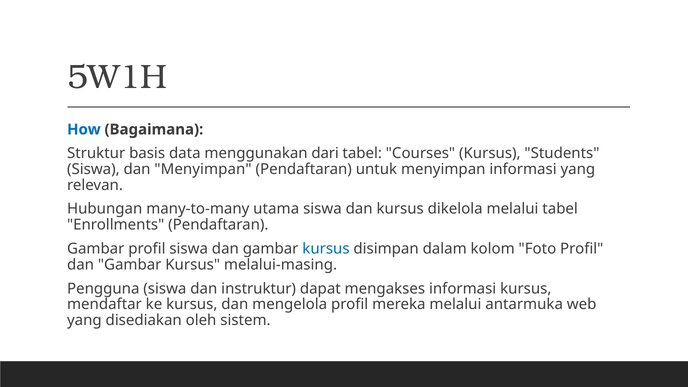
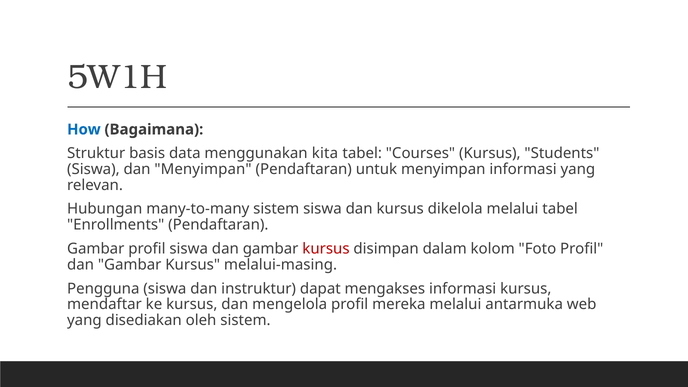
dari: dari -> kita
many-to-many utama: utama -> sistem
kursus at (326, 249) colour: blue -> red
